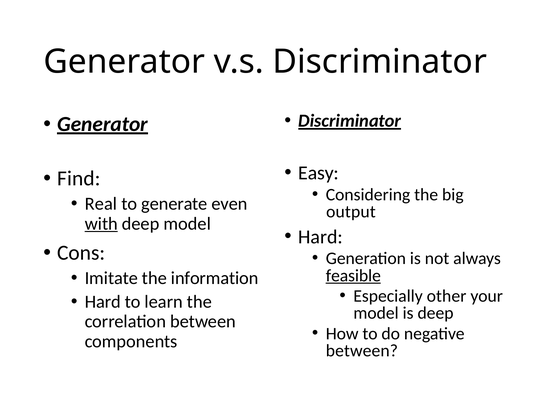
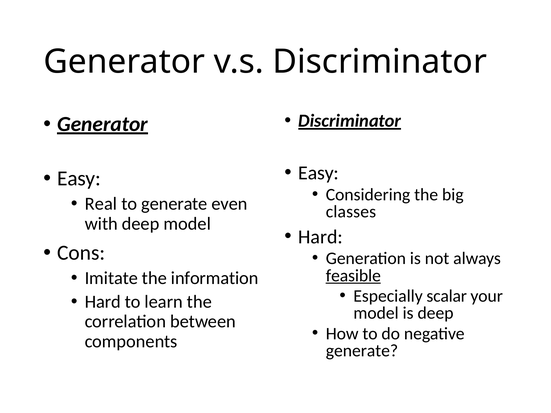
Find at (79, 179): Find -> Easy
output: output -> classes
with underline: present -> none
other: other -> scalar
between at (362, 351): between -> generate
